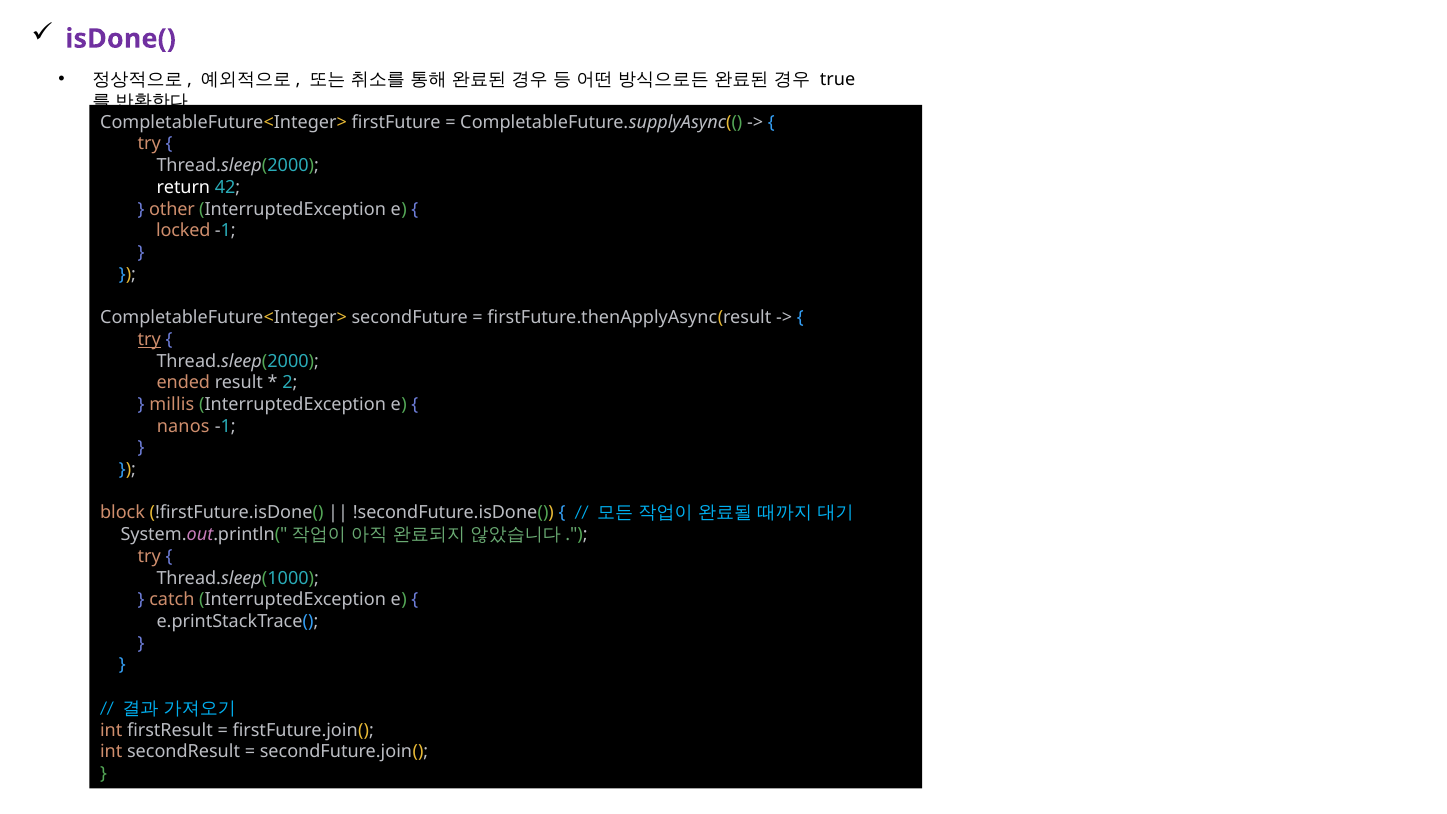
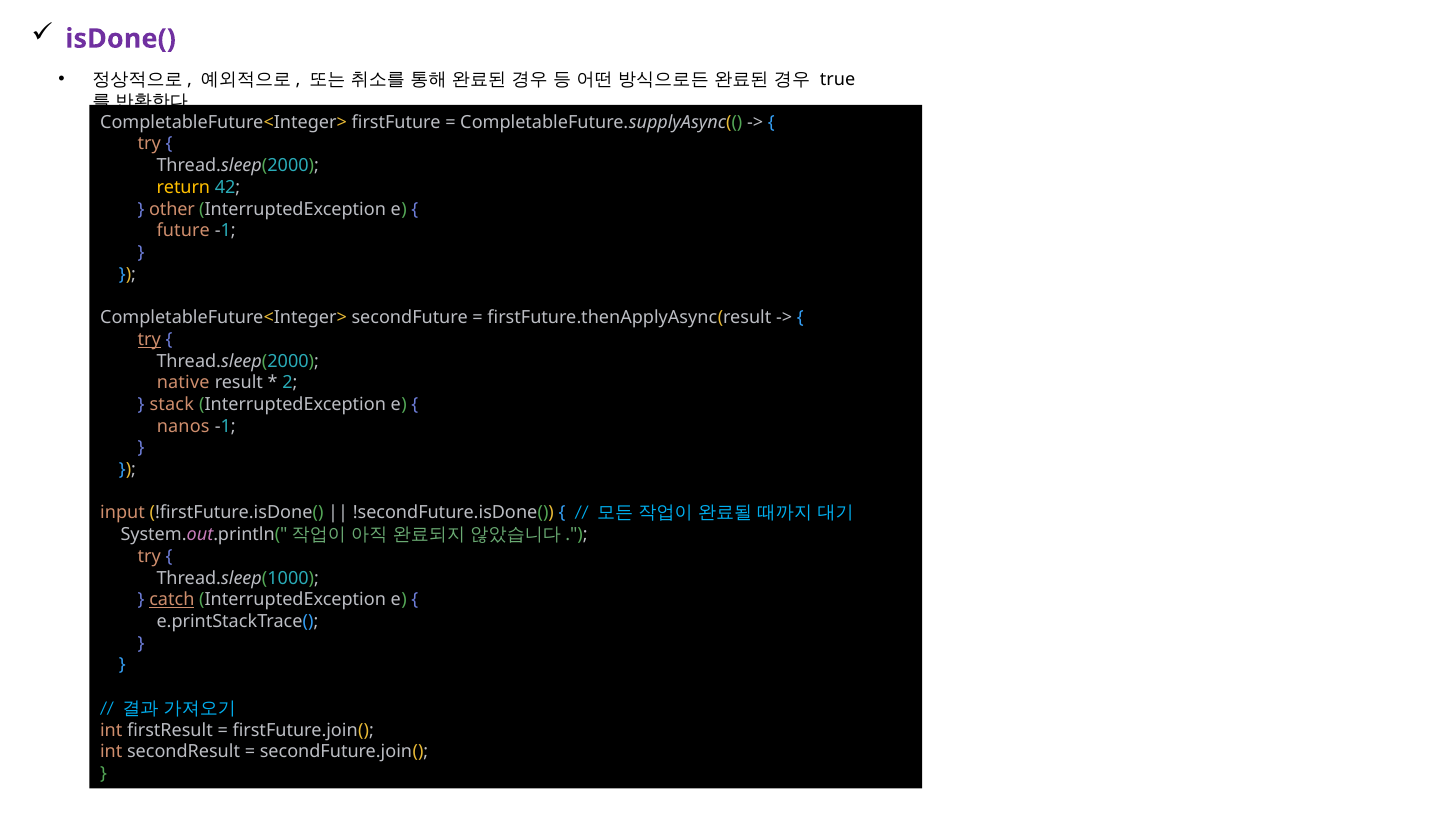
return colour: white -> yellow
locked: locked -> future
ended: ended -> native
millis: millis -> stack
block: block -> input
catch underline: none -> present
